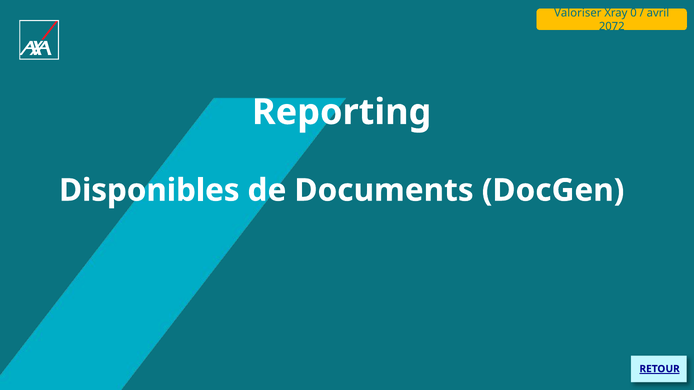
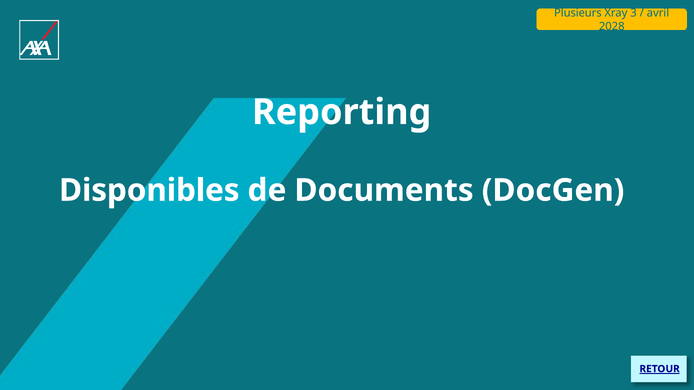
Valoriser: Valoriser -> Plusieurs
0: 0 -> 3
2072: 2072 -> 2028
